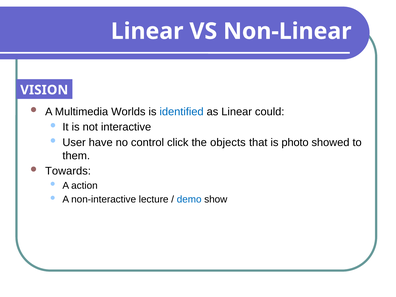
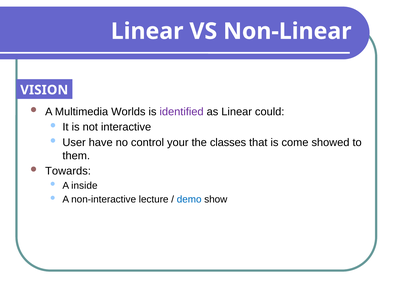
identified colour: blue -> purple
click: click -> your
objects: objects -> classes
photo: photo -> come
action: action -> inside
